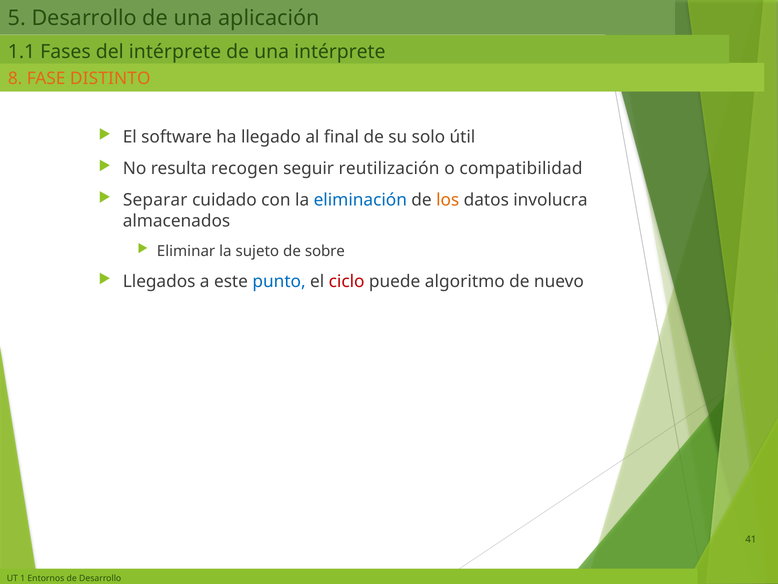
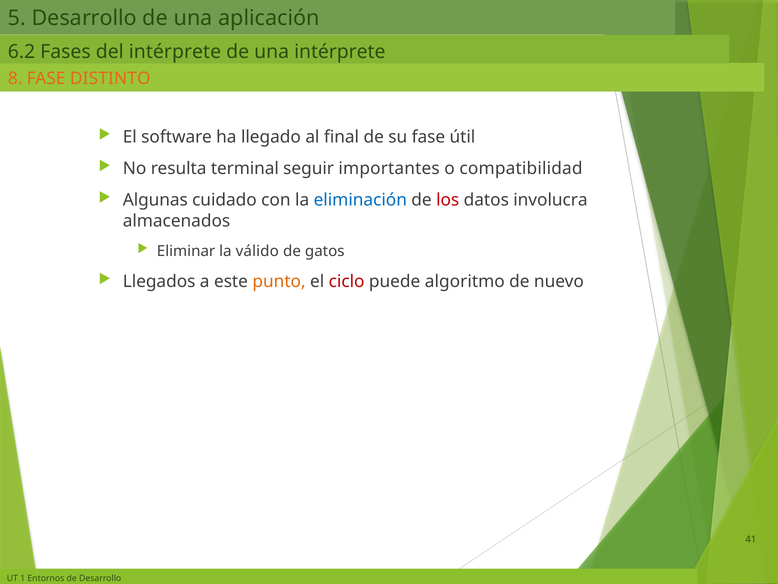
1.1: 1.1 -> 6.2
su solo: solo -> fase
recogen: recogen -> terminal
reutilización: reutilización -> importantes
Separar: Separar -> Algunas
los colour: orange -> red
sujeto: sujeto -> válido
sobre: sobre -> gatos
punto colour: blue -> orange
